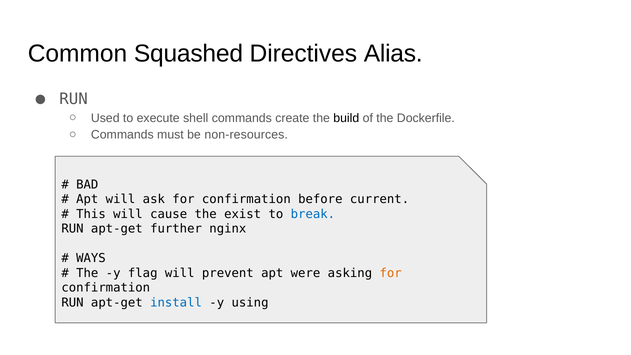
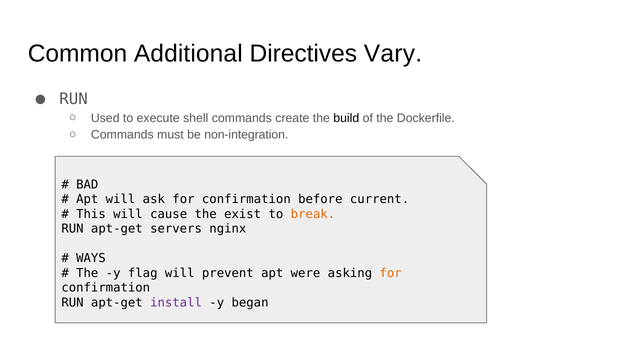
Squashed: Squashed -> Additional
Alias: Alias -> Vary
non-resources: non-resources -> non-integration
break colour: blue -> orange
further: further -> servers
install colour: blue -> purple
using: using -> began
